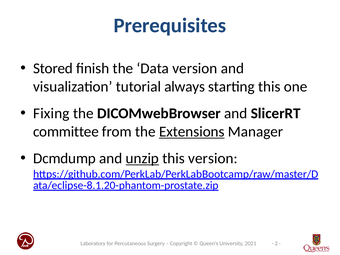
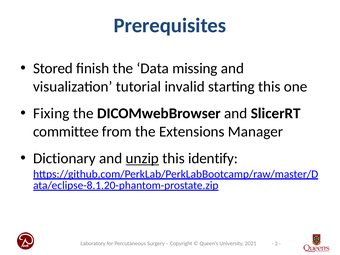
Data version: version -> missing
always: always -> invalid
Extensions underline: present -> none
Dcmdump: Dcmdump -> Dictionary
this version: version -> identify
